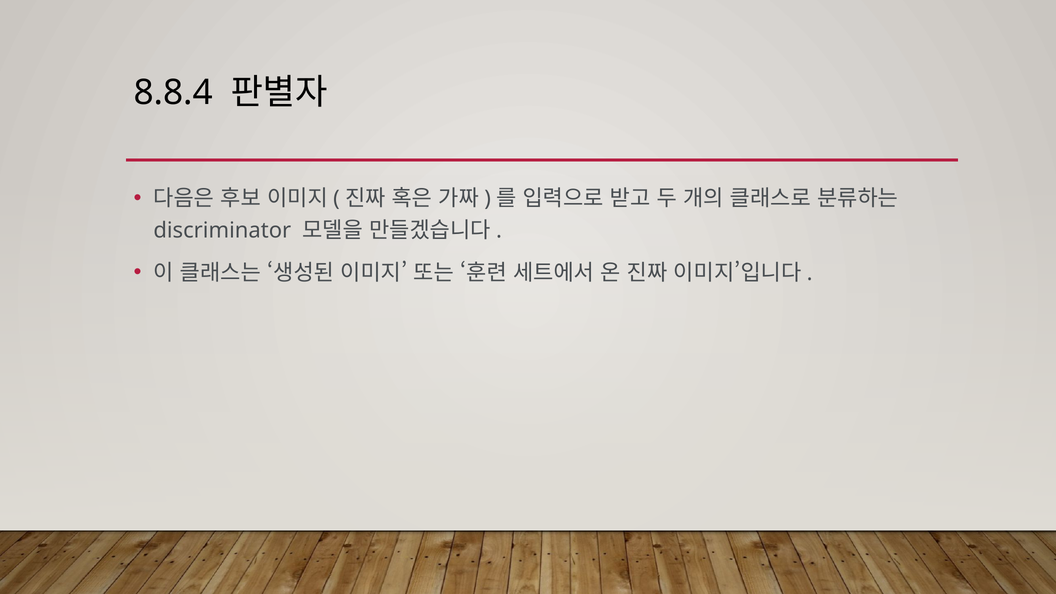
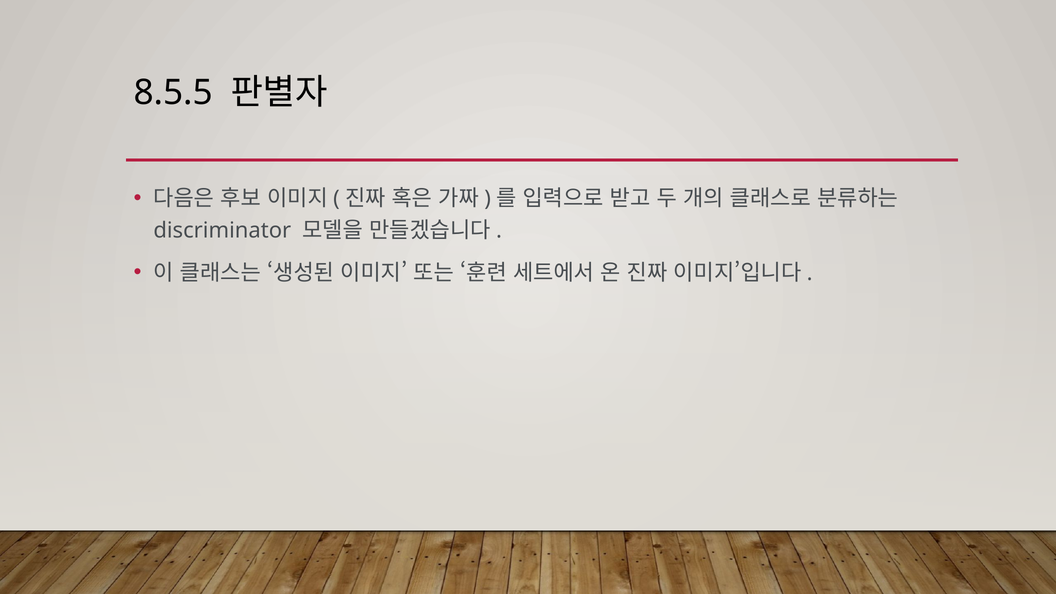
8.8.4: 8.8.4 -> 8.5.5
